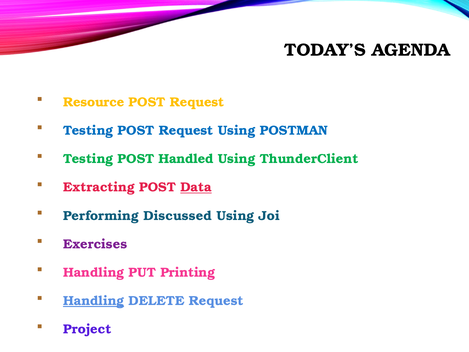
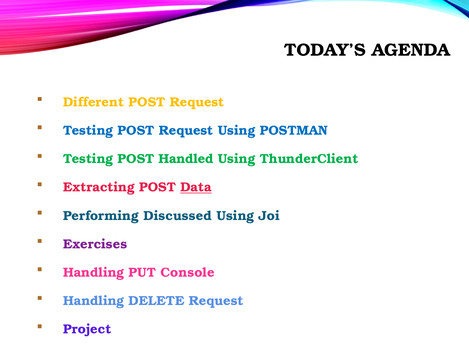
Resource: Resource -> Different
Printing: Printing -> Console
Handling at (94, 301) underline: present -> none
